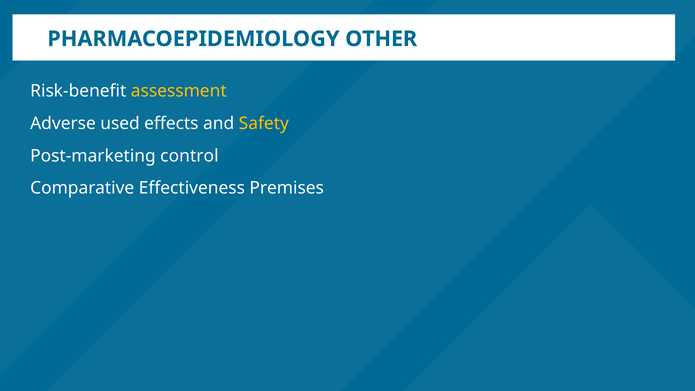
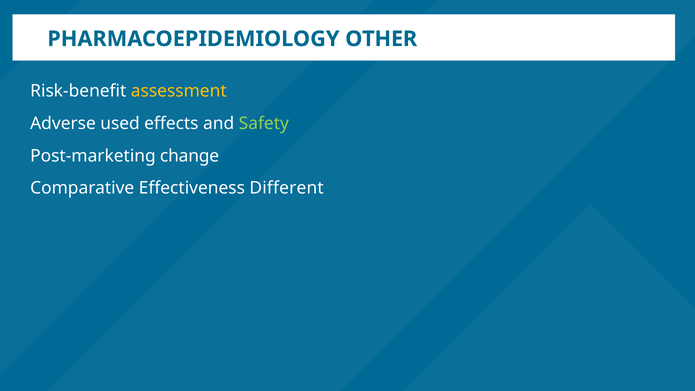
Safety colour: yellow -> light green
control: control -> change
Premises: Premises -> Different
